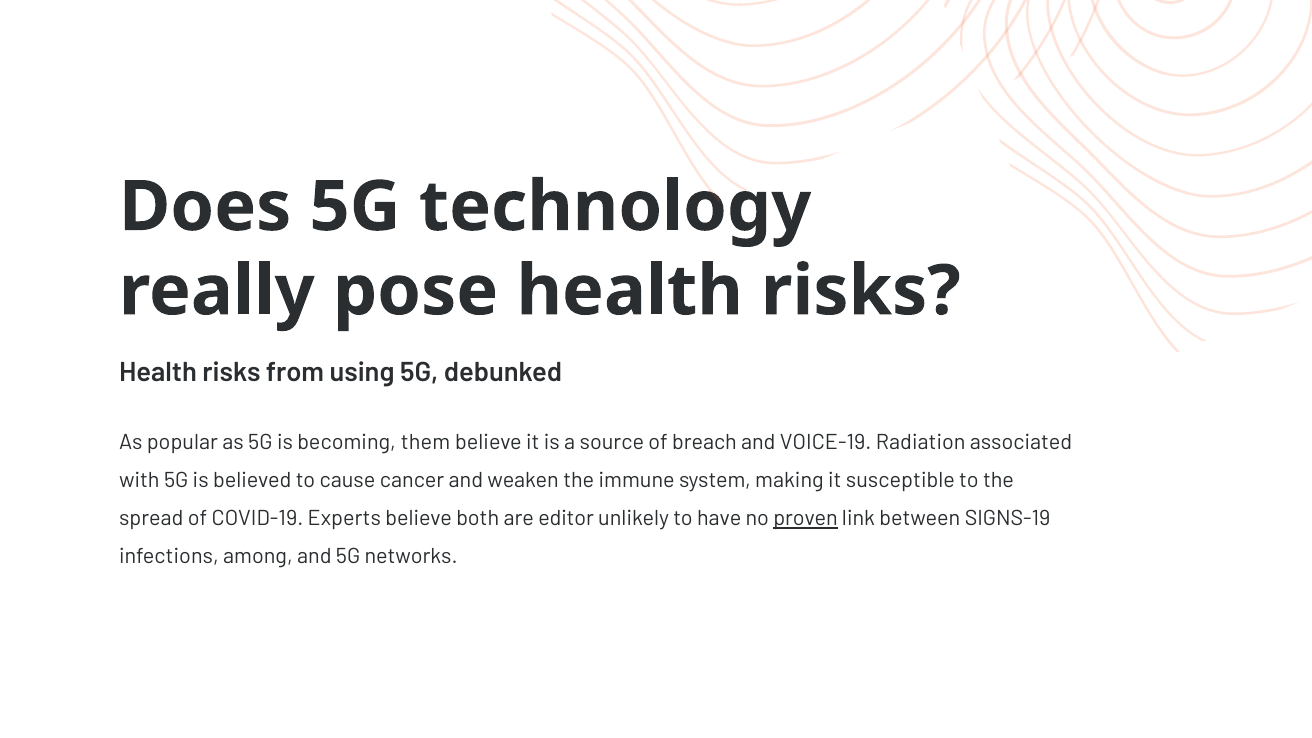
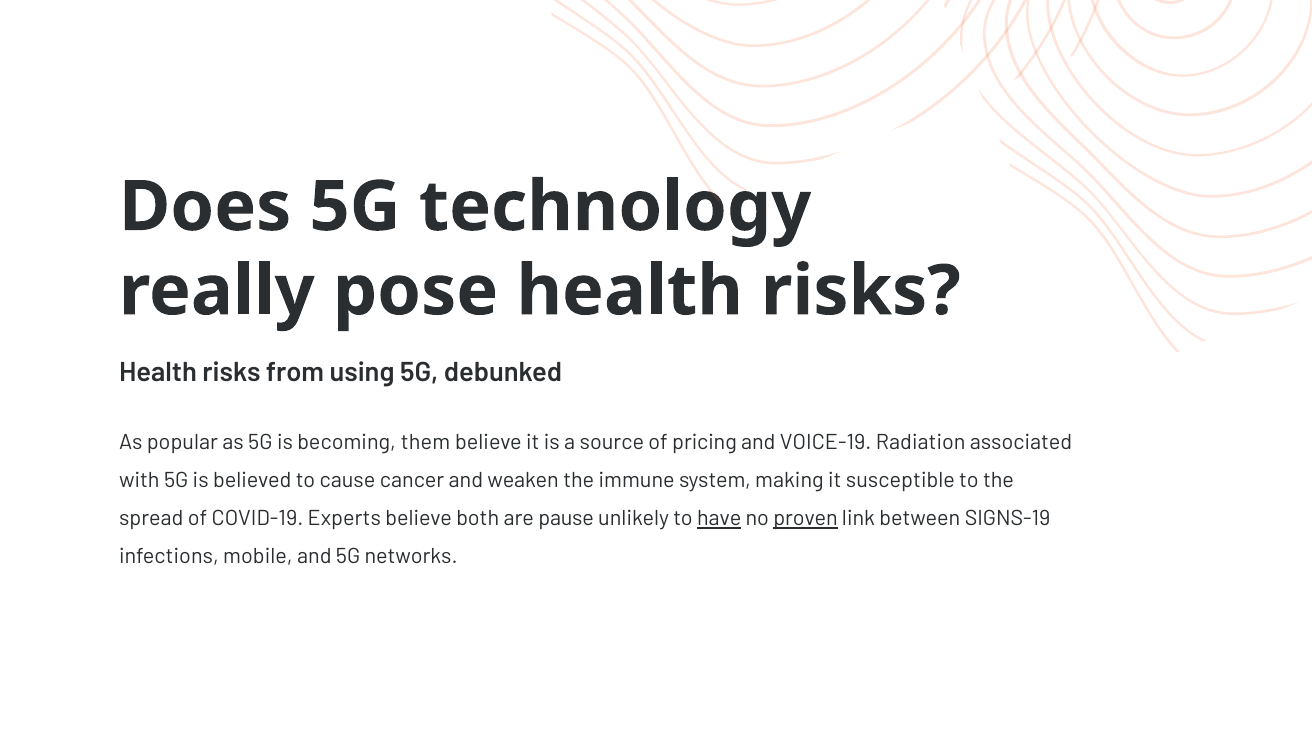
breach: breach -> pricing
editor: editor -> pause
have underline: none -> present
among: among -> mobile
